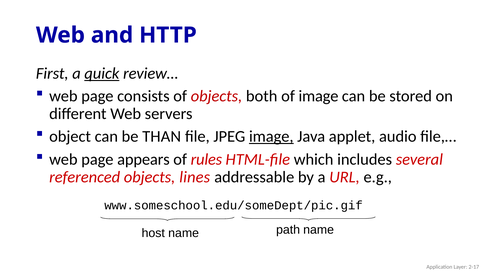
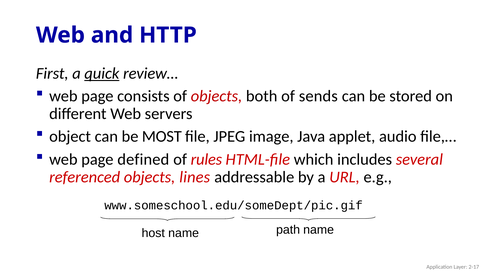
of image: image -> sends
THAN: THAN -> MOST
image at (271, 137) underline: present -> none
appears: appears -> defined
